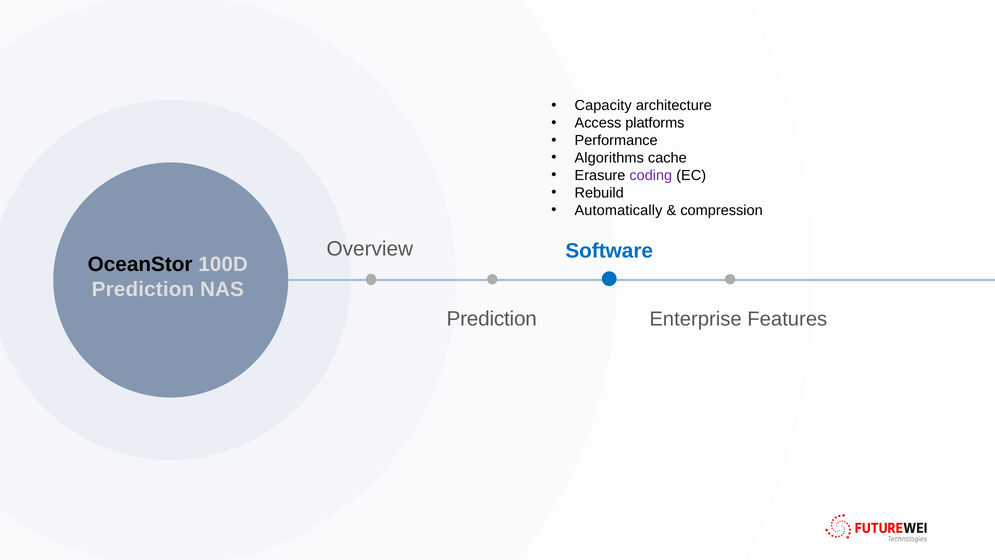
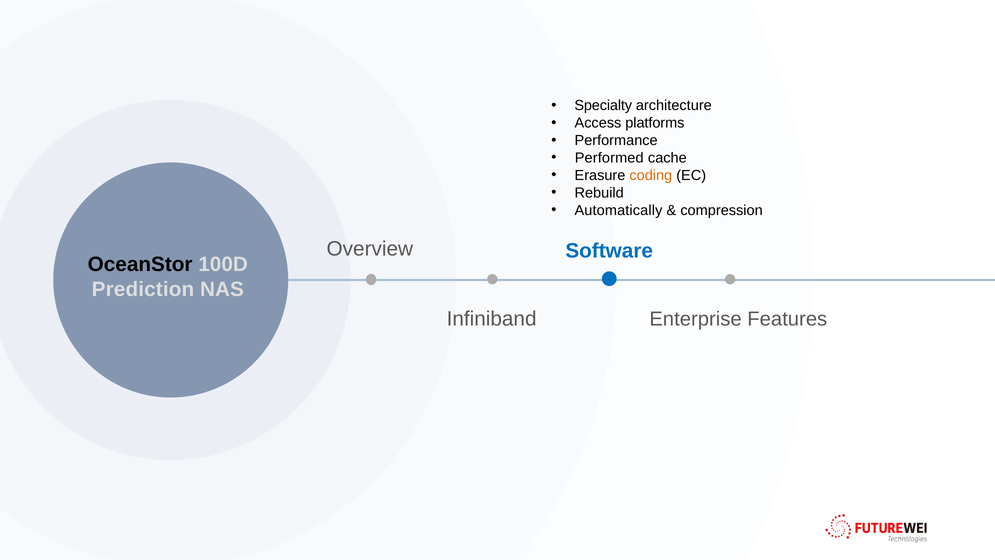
Capacity: Capacity -> Specialty
Algorithms: Algorithms -> Performed
coding colour: purple -> orange
Prediction at (492, 319): Prediction -> Infiniband
